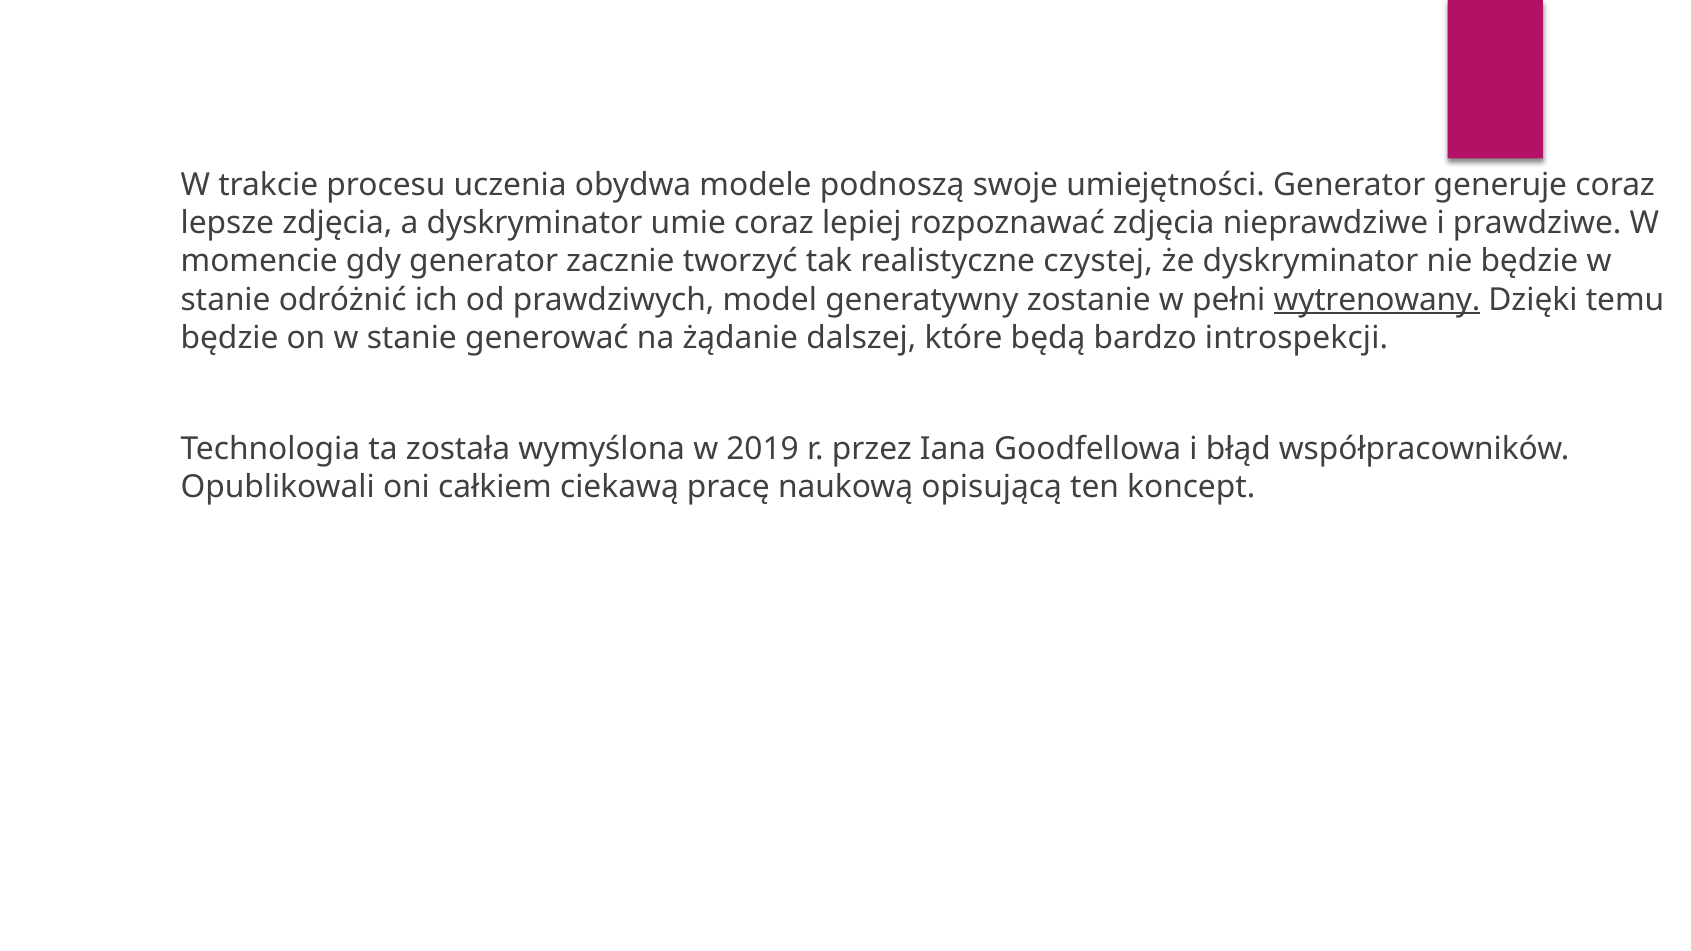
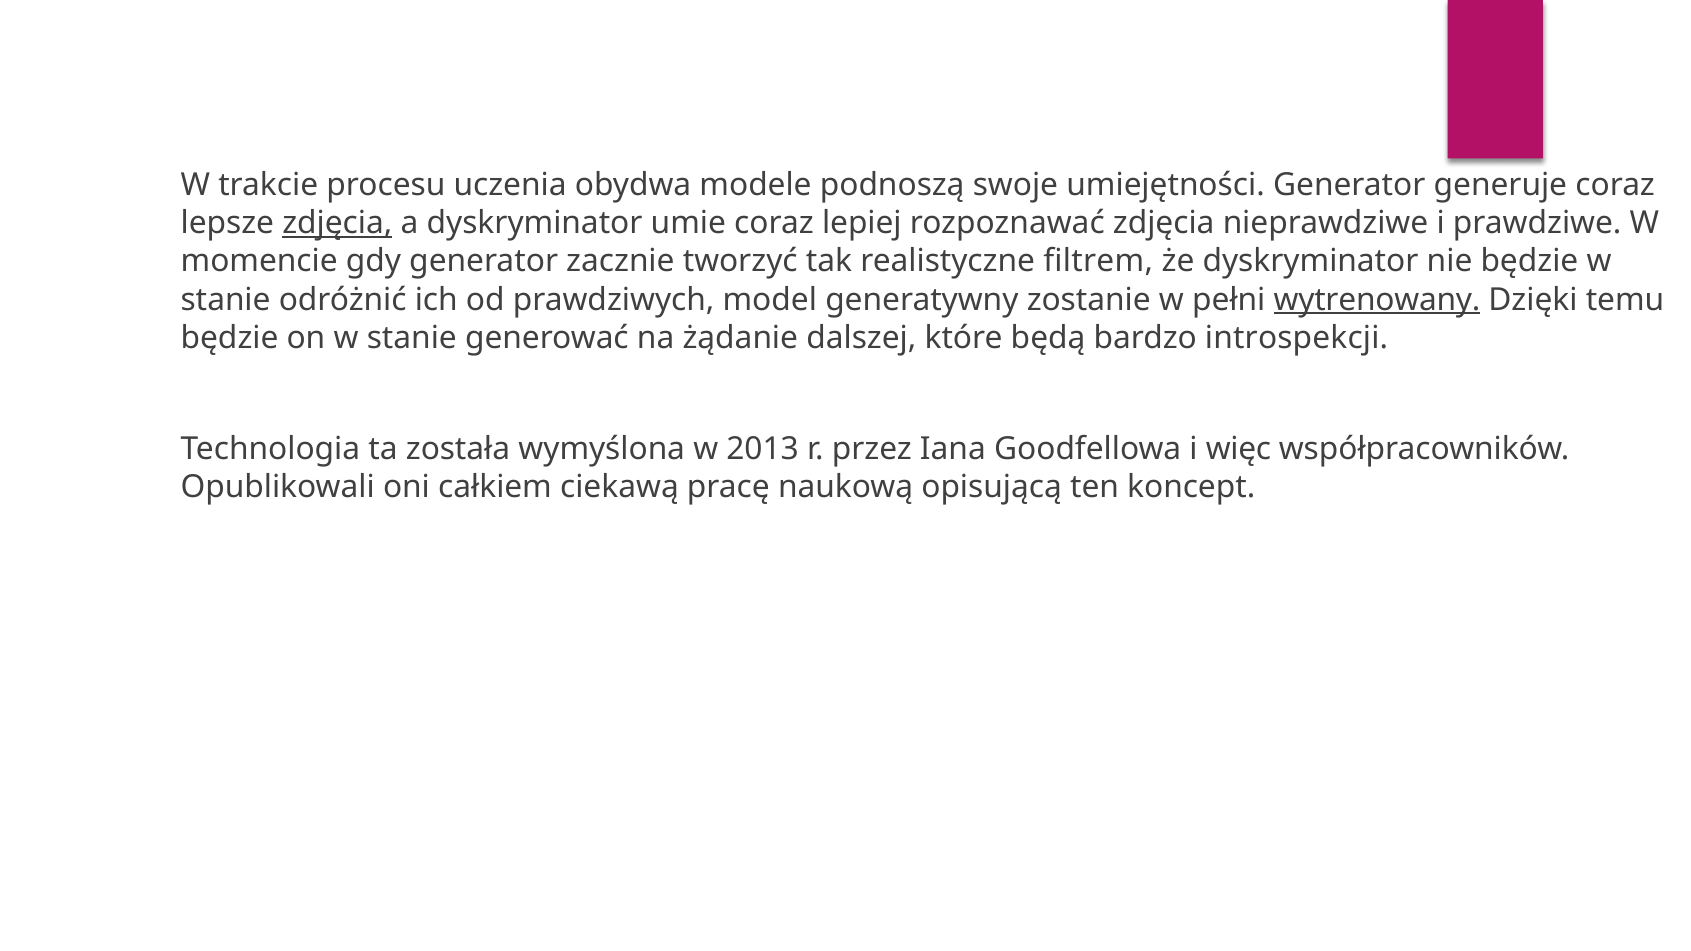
zdjęcia at (337, 224) underline: none -> present
czystej: czystej -> filtrem
2019: 2019 -> 2013
błąd: błąd -> więc
